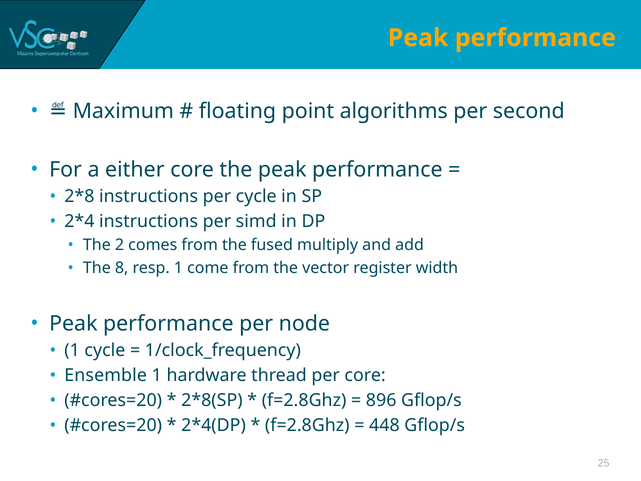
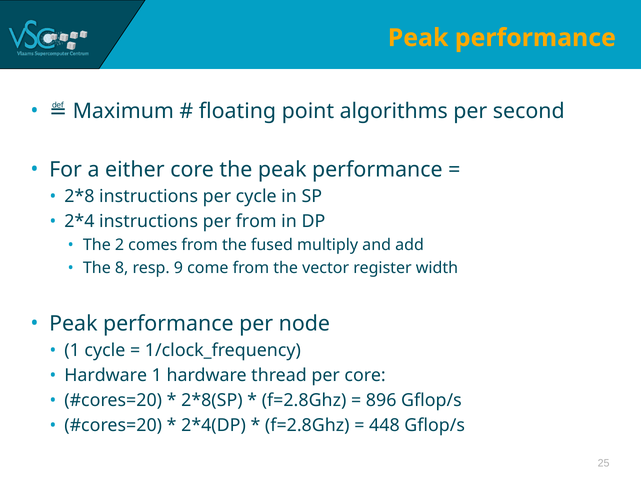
per simd: simd -> from
resp 1: 1 -> 9
Ensemble at (106, 375): Ensemble -> Hardware
